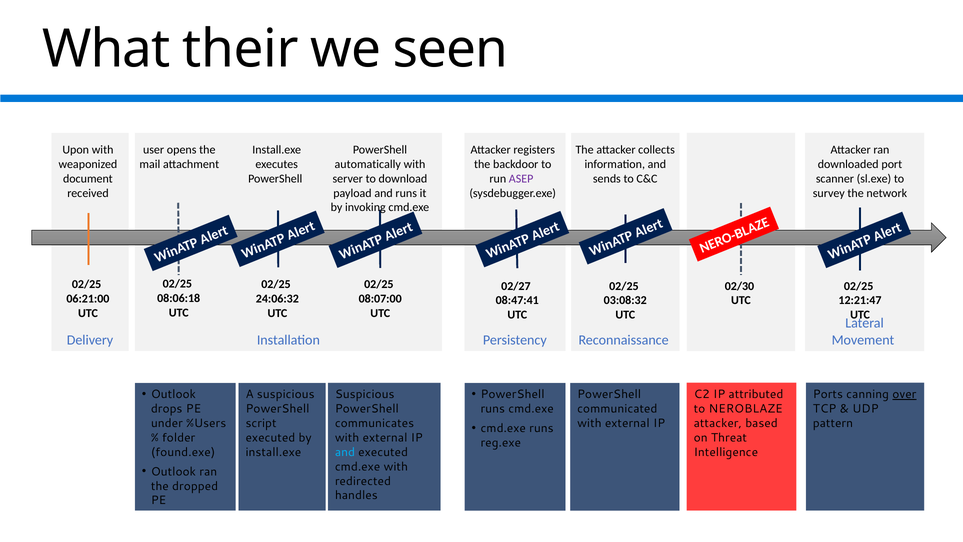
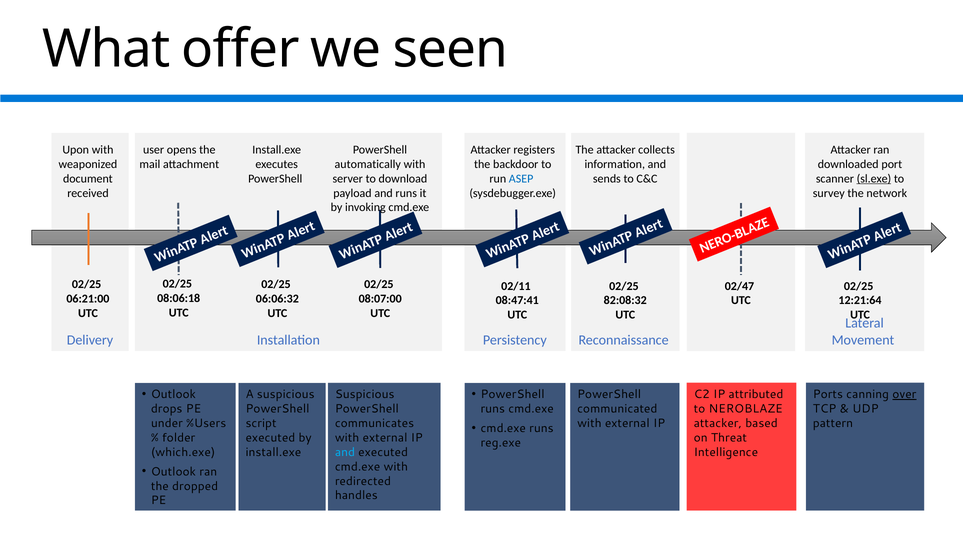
their: their -> offer
ASEP colour: purple -> blue
sl.exe underline: none -> present
02/27: 02/27 -> 02/11
02/30: 02/30 -> 02/47
24:06:32: 24:06:32 -> 06:06:32
03:08:32: 03:08:32 -> 82:08:32
12:21:47: 12:21:47 -> 12:21:64
found.exe: found.exe -> which.exe
